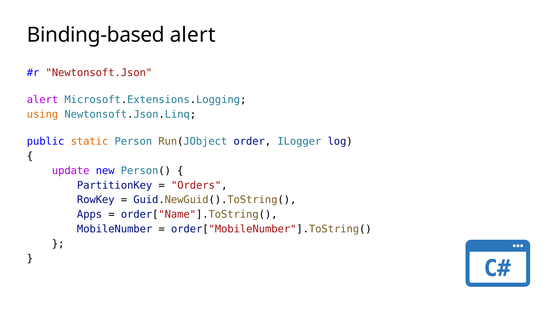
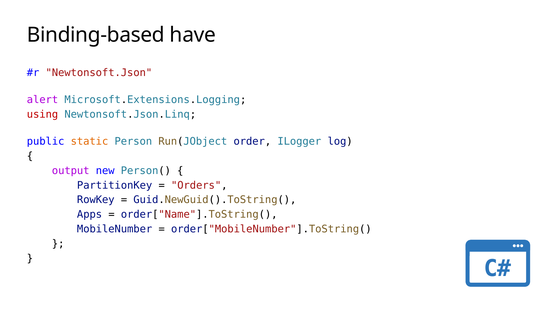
Binding-based alert: alert -> have
using colour: orange -> red
update: update -> output
